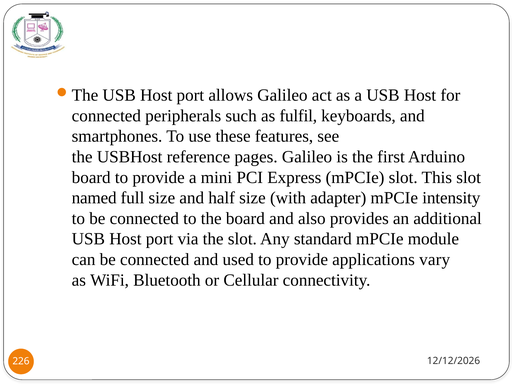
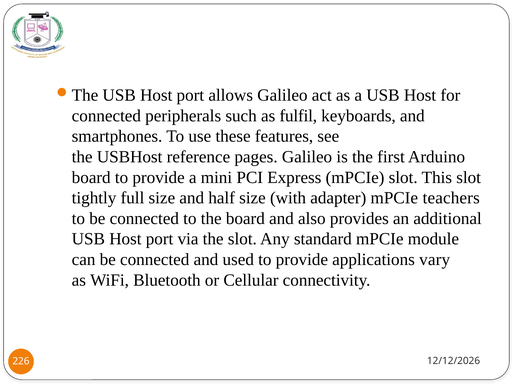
named: named -> tightly
intensity: intensity -> teachers
